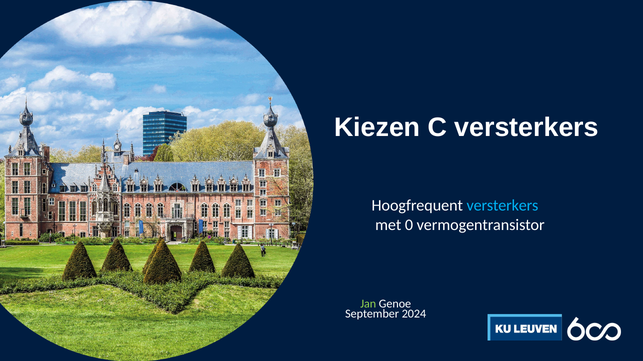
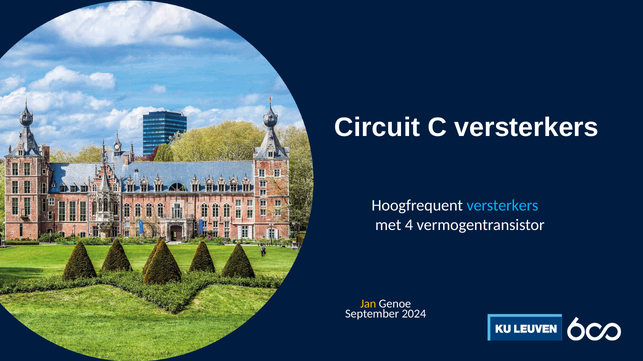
Kiezen: Kiezen -> Circuit
0: 0 -> 4
Jan colour: light green -> yellow
